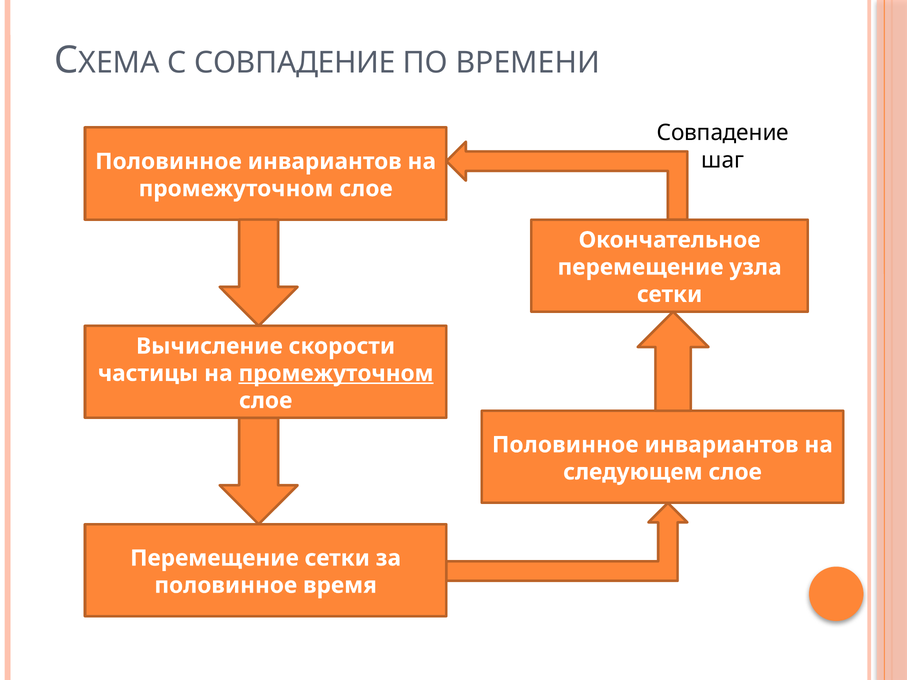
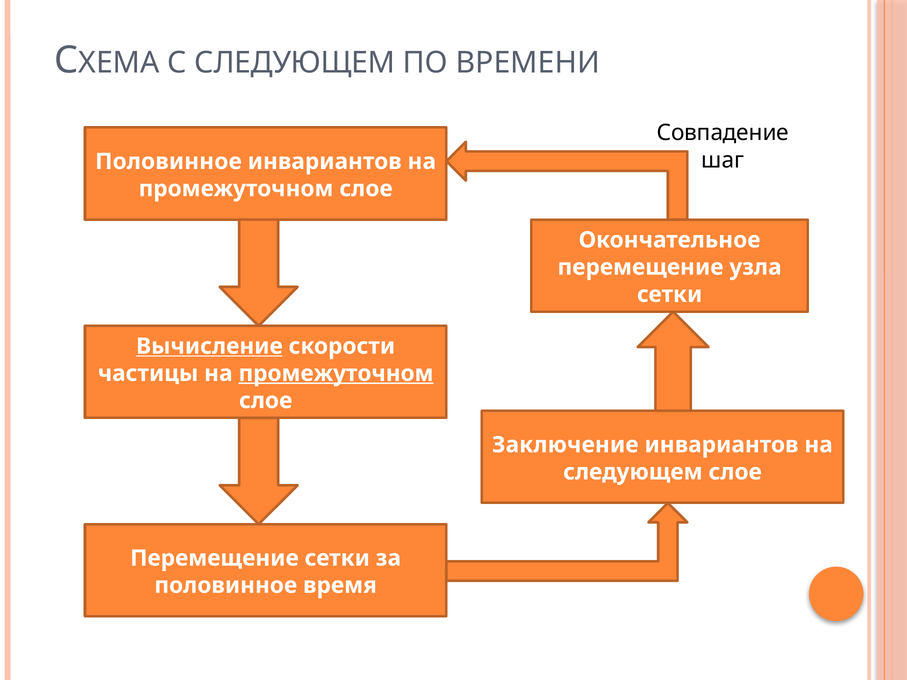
С СОВПАДЕНИЕ: СОВПАДЕНИЕ -> СЛЕДУЮЩЕМ
Вычисление underline: none -> present
Половинное at (565, 445): Половинное -> Заключение
